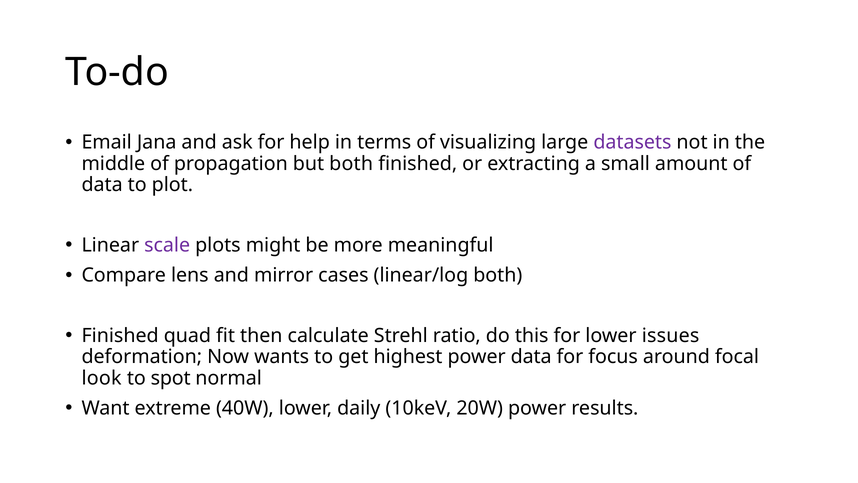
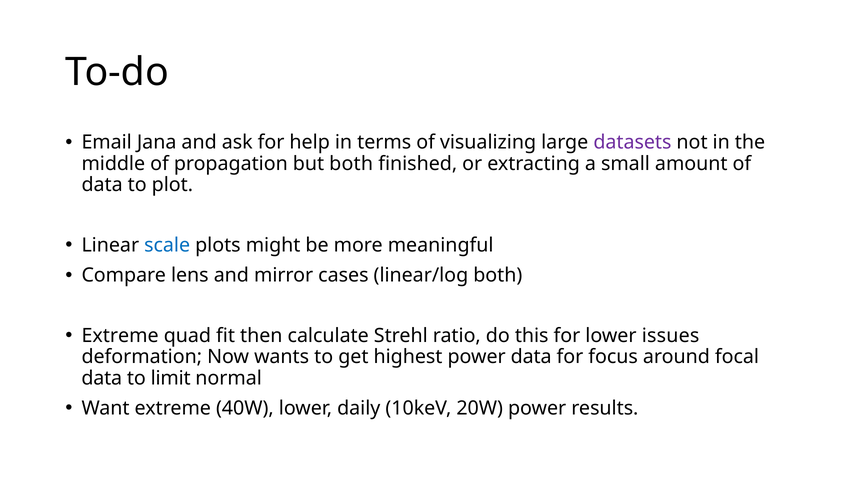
scale colour: purple -> blue
Finished at (120, 335): Finished -> Extreme
look at (102, 378): look -> data
spot: spot -> limit
